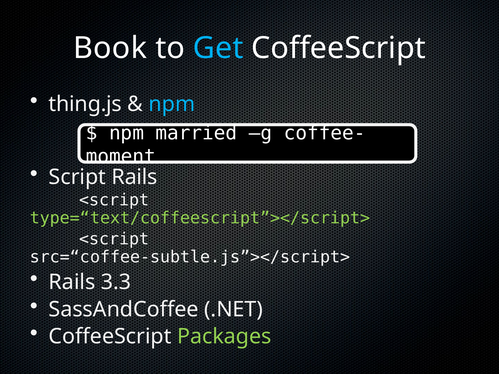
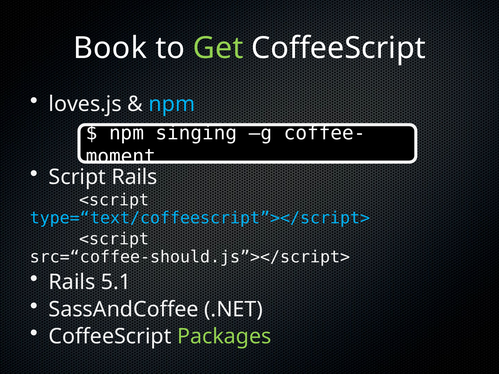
Get colour: light blue -> light green
thing.js: thing.js -> loves.js
married: married -> singing
type=“text/coffeescript”></script> colour: light green -> light blue
src=“coffee-subtle.js”></script>: src=“coffee-subtle.js”></script> -> src=“coffee-should.js”></script>
3.3: 3.3 -> 5.1
